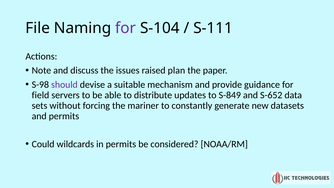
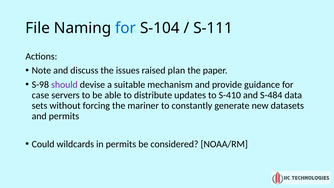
for at (126, 28) colour: purple -> blue
field: field -> case
S-849: S-849 -> S-410
S-652: S-652 -> S-484
